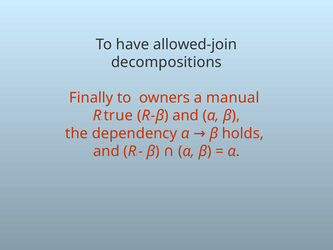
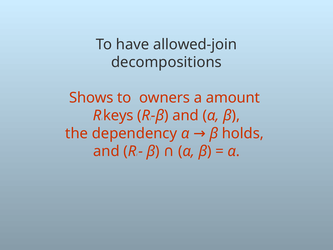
Finally: Finally -> Shows
manual: manual -> amount
true: true -> keys
